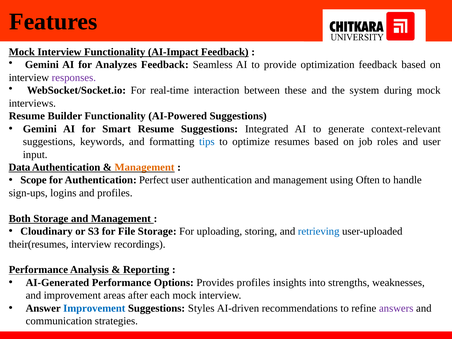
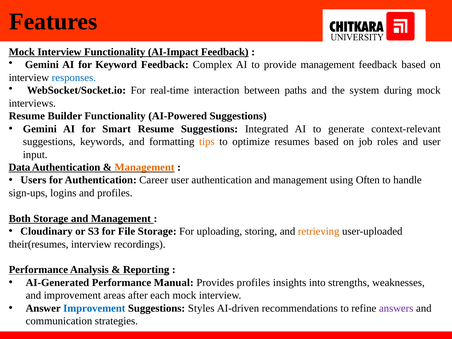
Analyzes: Analyzes -> Keyword
Seamless: Seamless -> Complex
provide optimization: optimization -> management
responses colour: purple -> blue
these: these -> paths
tips colour: blue -> orange
Scope: Scope -> Users
Perfect: Perfect -> Career
retrieving colour: blue -> orange
Options: Options -> Manual
